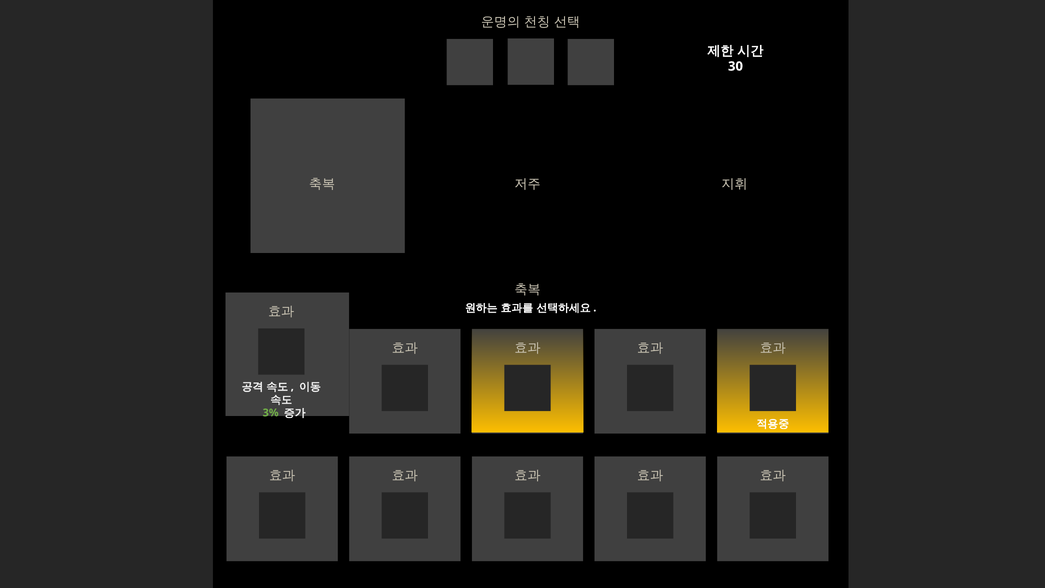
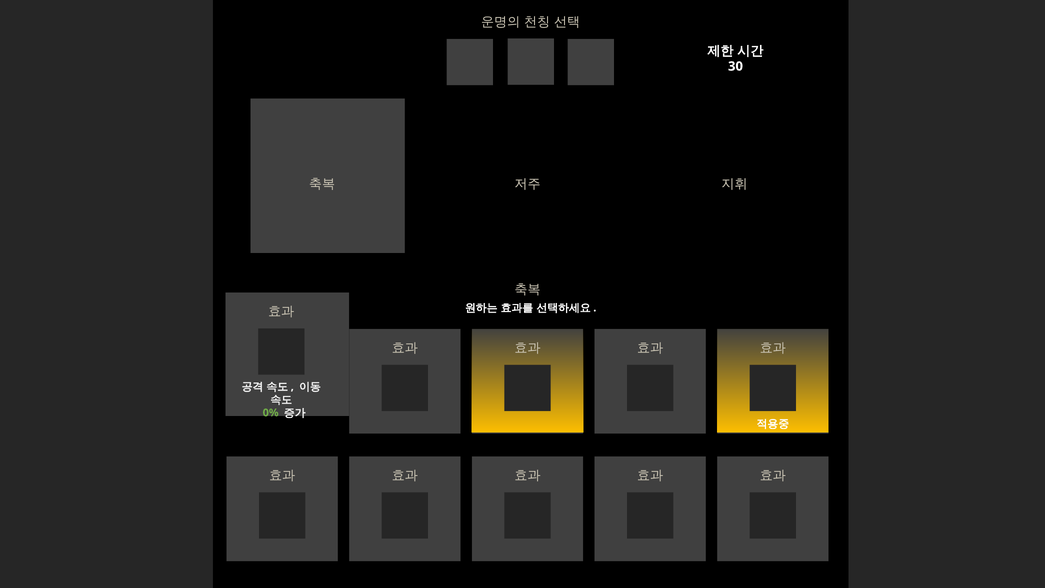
3%: 3% -> 0%
